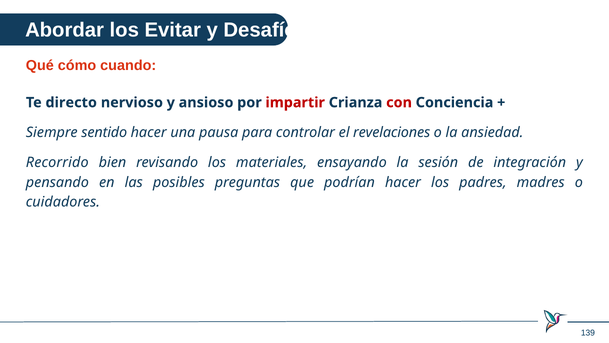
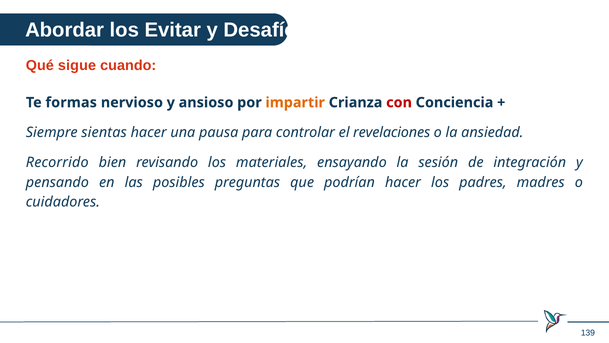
cómo: cómo -> sigue
directo: directo -> formas
impartir colour: red -> orange
sentido: sentido -> sientas
